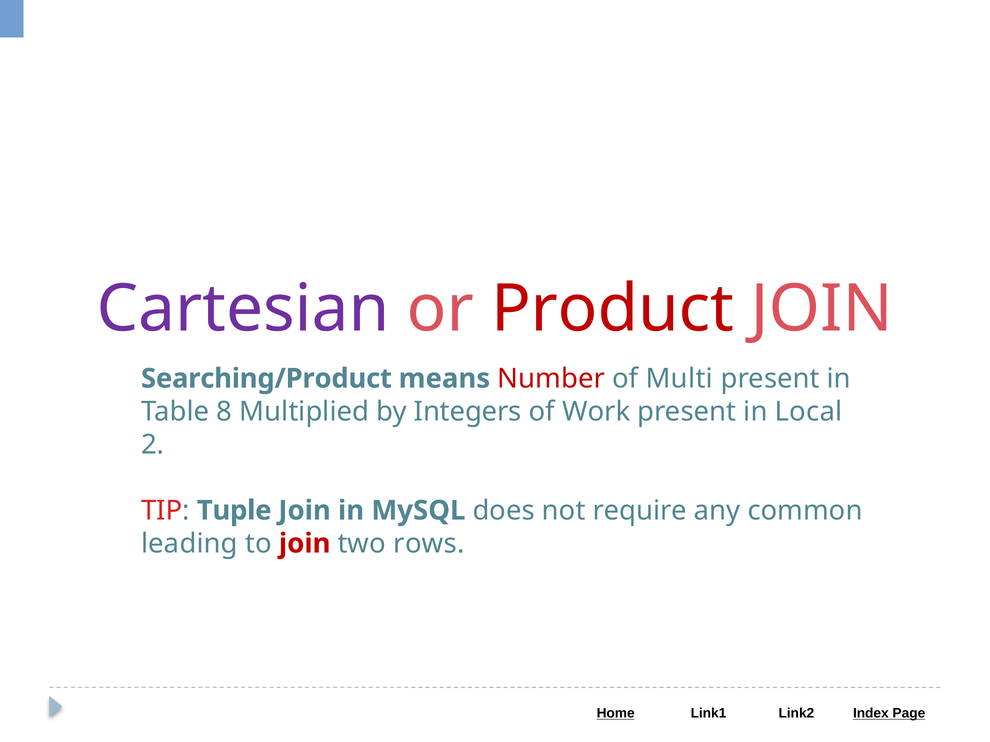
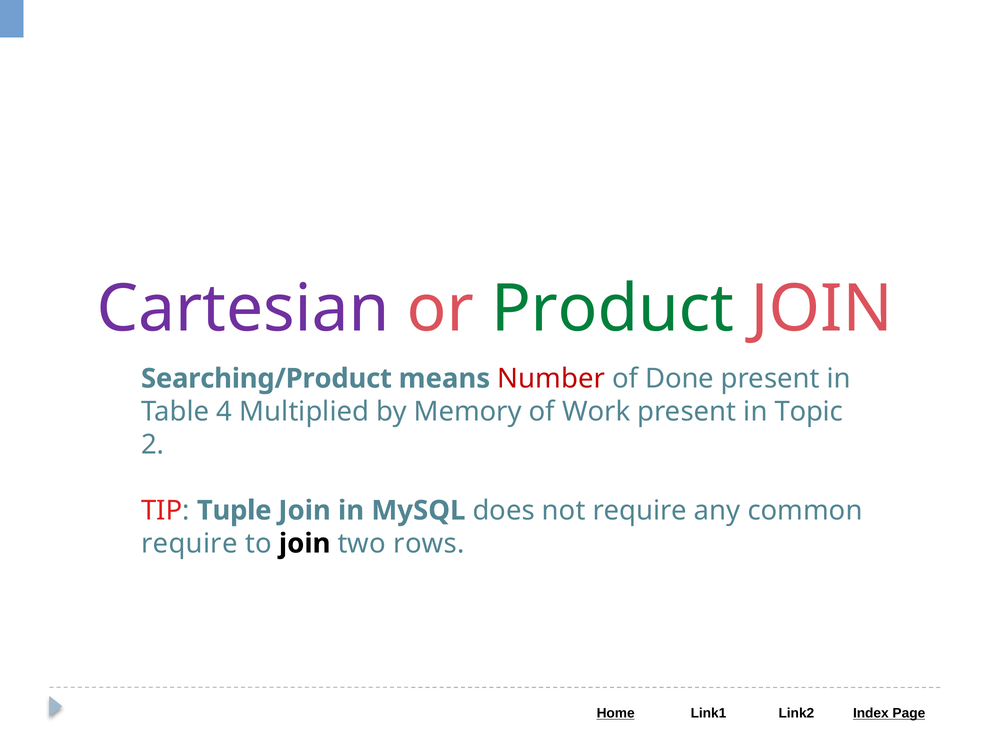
Product colour: red -> green
Multi: Multi -> Done
8: 8 -> 4
Integers: Integers -> Memory
Local: Local -> Topic
leading at (189, 544): leading -> require
join at (305, 544) colour: red -> black
